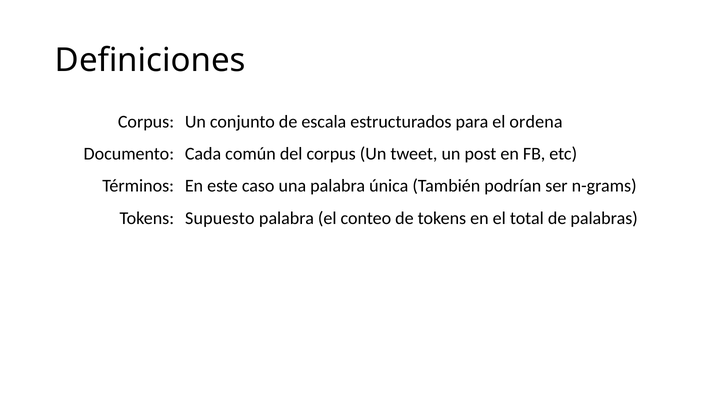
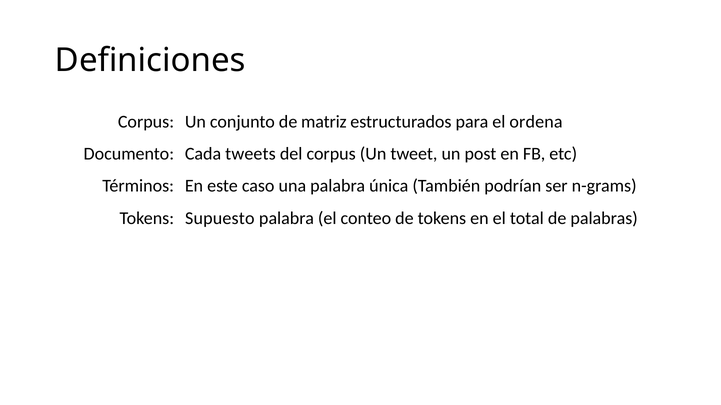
escala: escala -> matriz
común: común -> tweets
